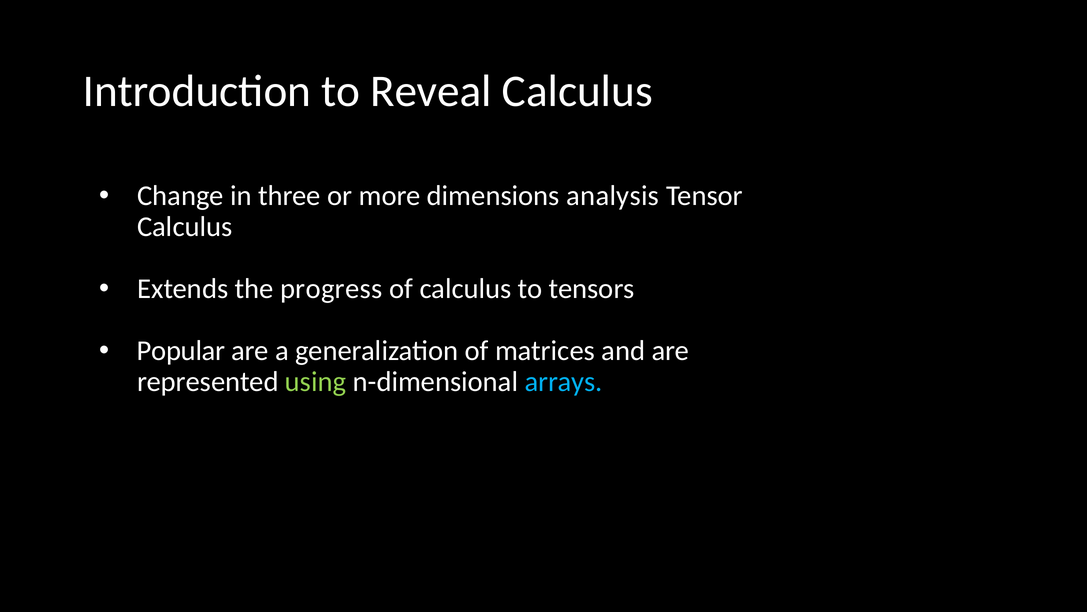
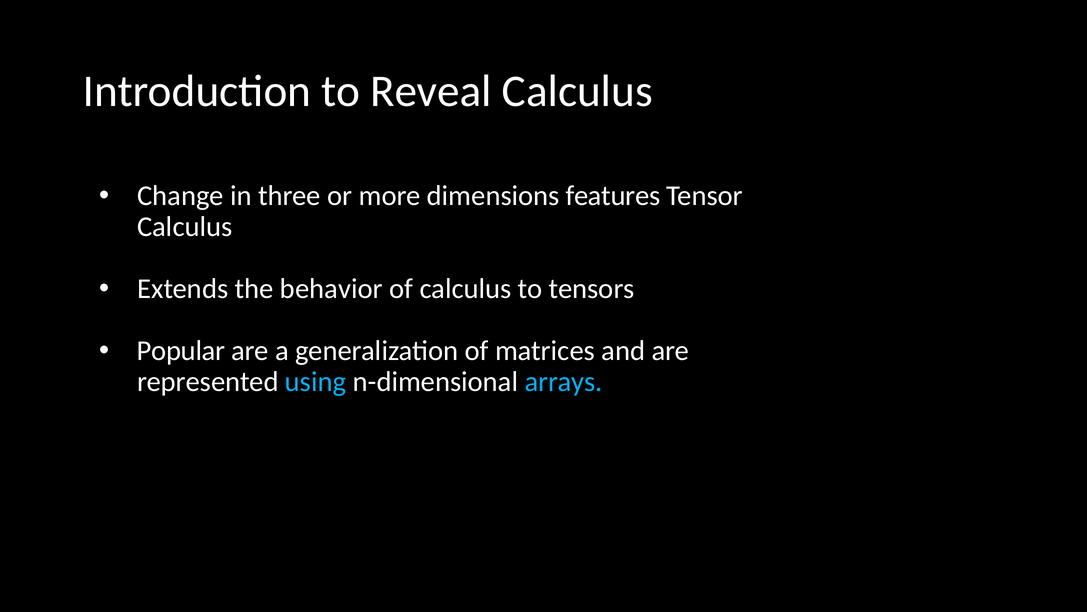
analysis: analysis -> features
progress: progress -> behavior
using colour: light green -> light blue
